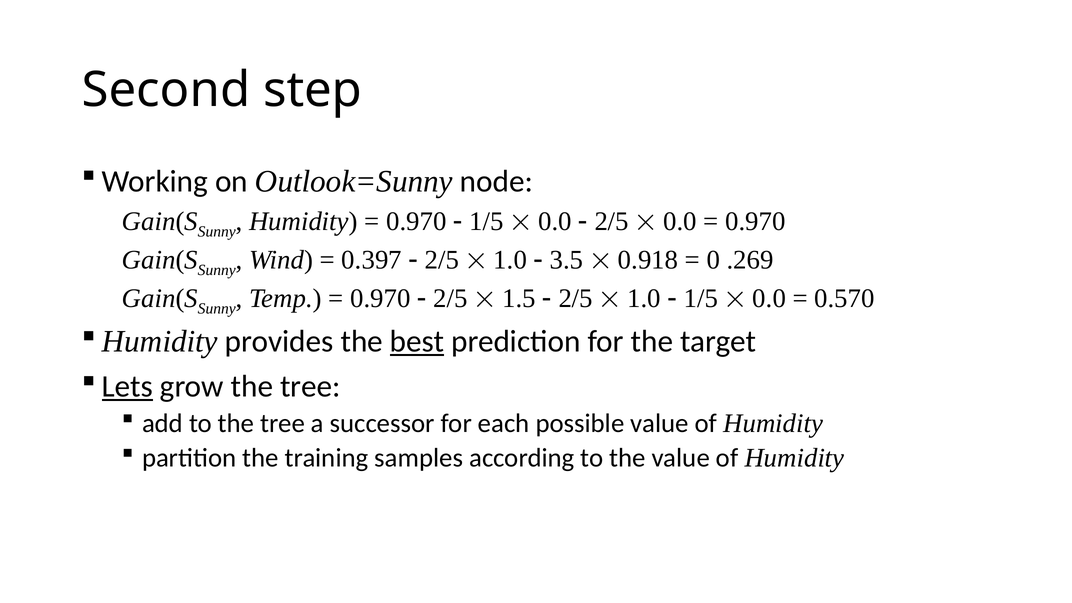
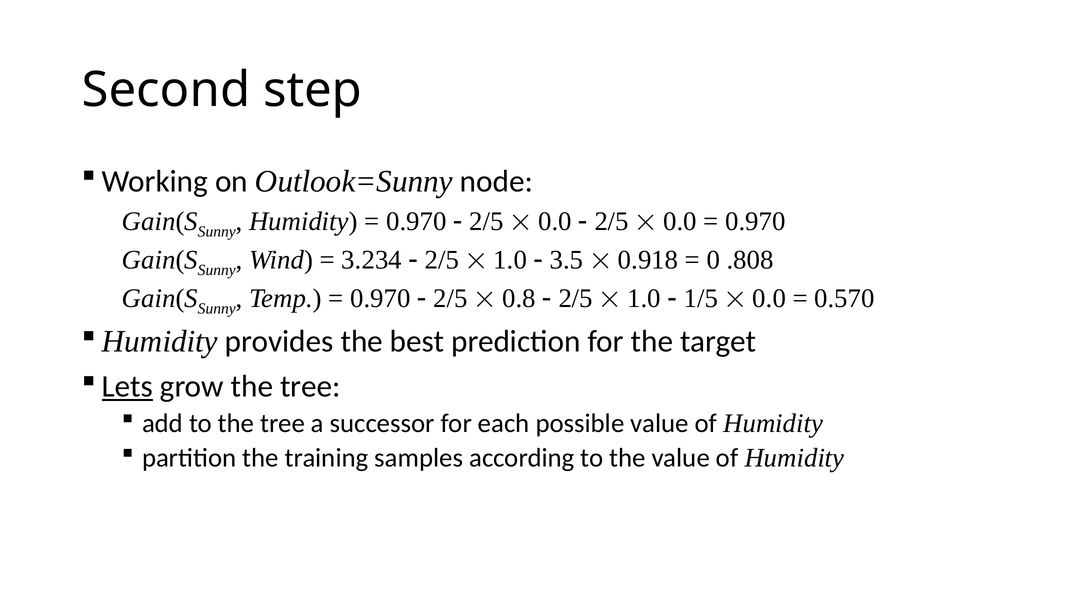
1/5 at (486, 221): 1/5 -> 2/5
0.397: 0.397 -> 3.234
.269: .269 -> .808
1.5: 1.5 -> 0.8
best underline: present -> none
